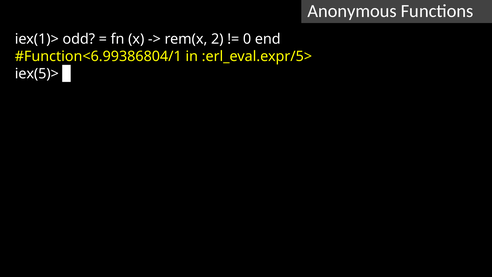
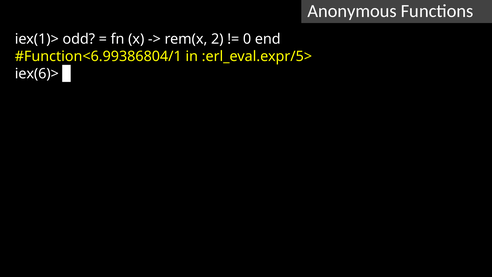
iex(5)>: iex(5)> -> iex(6)>
